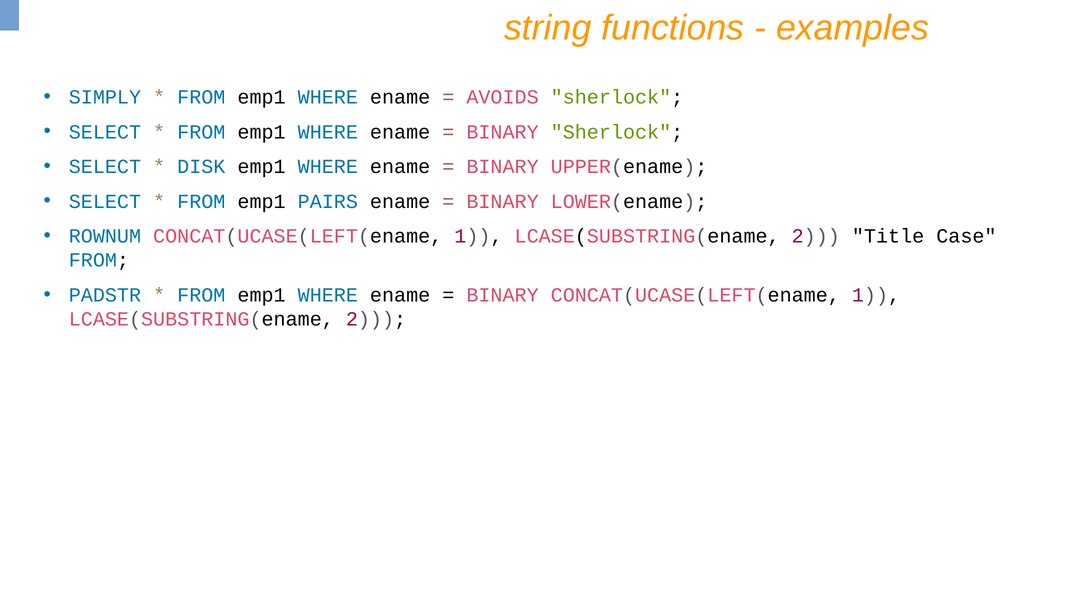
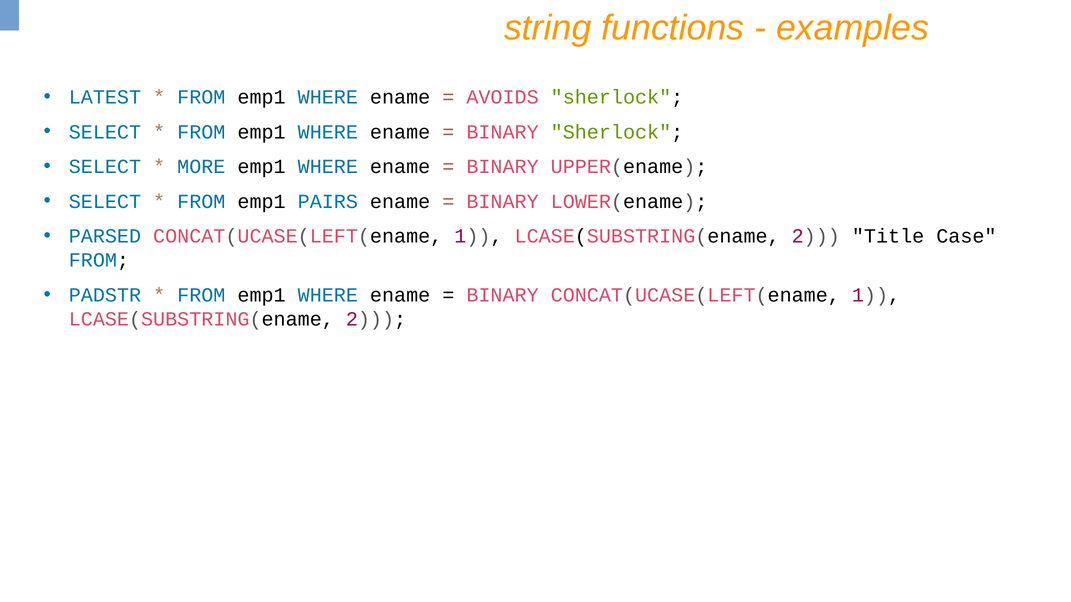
SIMPLY: SIMPLY -> LATEST
DISK: DISK -> MORE
ROWNUM: ROWNUM -> PARSED
